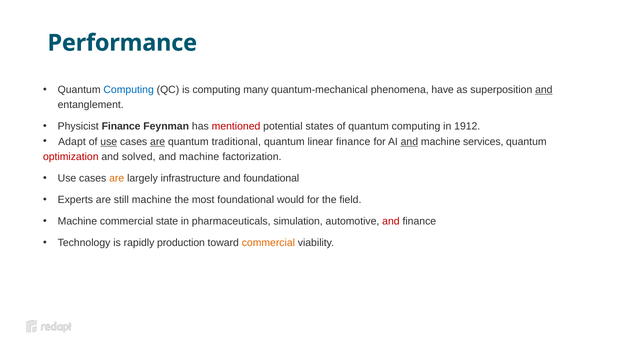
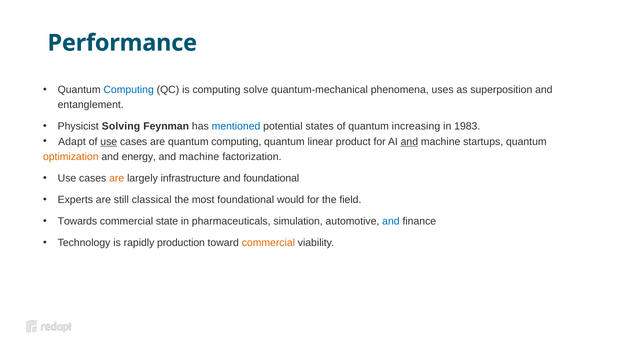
many: many -> solve
have: have -> uses
and at (544, 90) underline: present -> none
Physicist Finance: Finance -> Solving
mentioned colour: red -> blue
of quantum computing: computing -> increasing
1912: 1912 -> 1983
are at (158, 141) underline: present -> none
traditional at (236, 141): traditional -> computing
linear finance: finance -> product
services: services -> startups
optimization colour: red -> orange
solved: solved -> energy
still machine: machine -> classical
Machine at (77, 221): Machine -> Towards
and at (391, 221) colour: red -> blue
